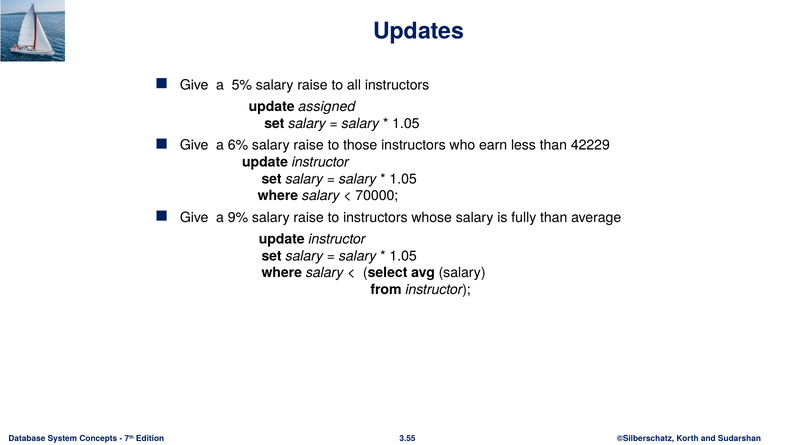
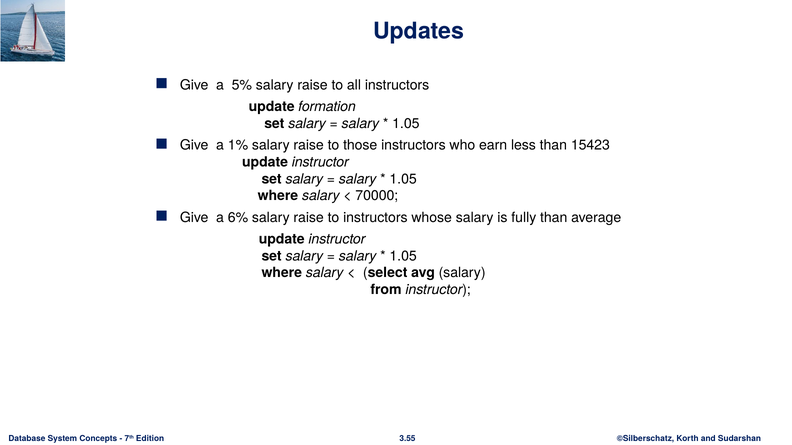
assigned: assigned -> formation
6%: 6% -> 1%
42229: 42229 -> 15423
9%: 9% -> 6%
